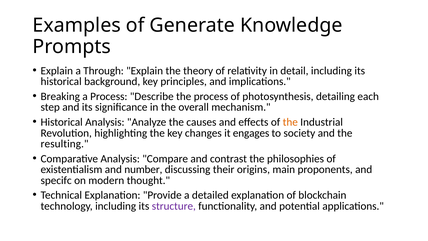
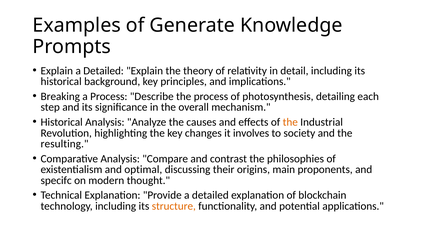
Explain a Through: Through -> Detailed
engages: engages -> involves
number: number -> optimal
structure colour: purple -> orange
